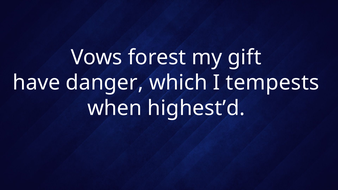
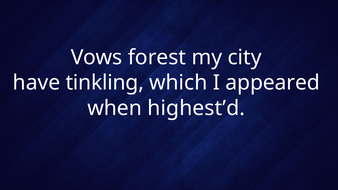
gift: gift -> city
danger: danger -> tinkling
tempests: tempests -> appeared
